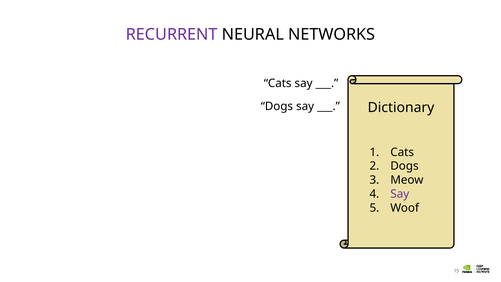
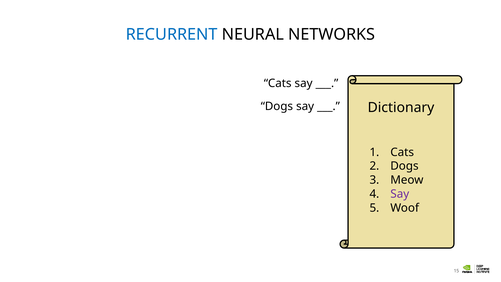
RECURRENT colour: purple -> blue
